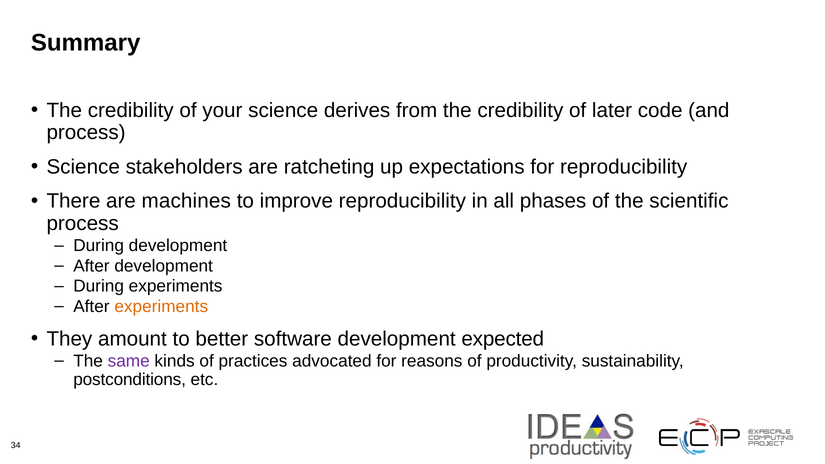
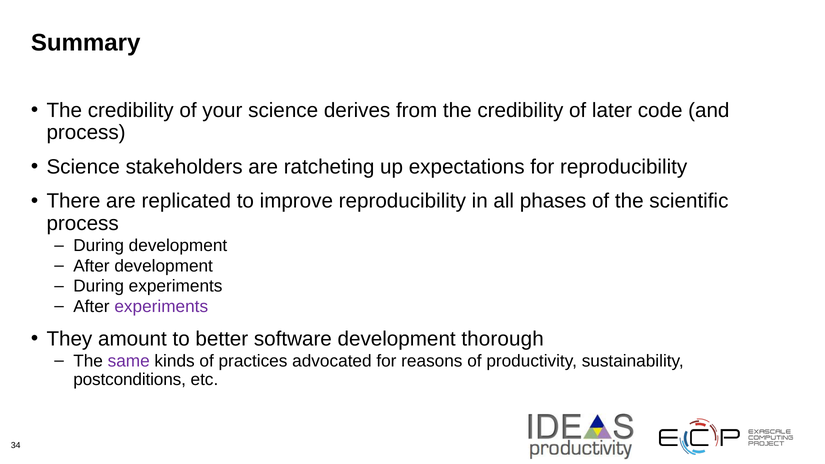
machines: machines -> replicated
experiments at (161, 307) colour: orange -> purple
expected: expected -> thorough
